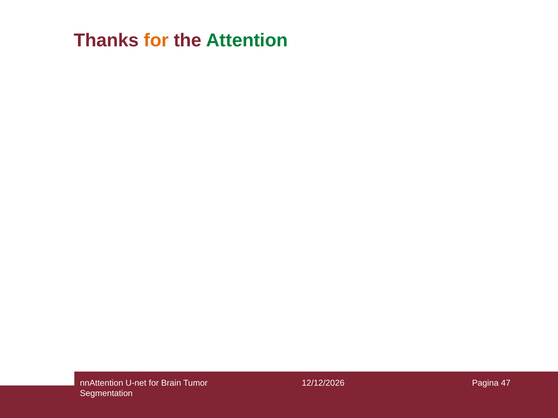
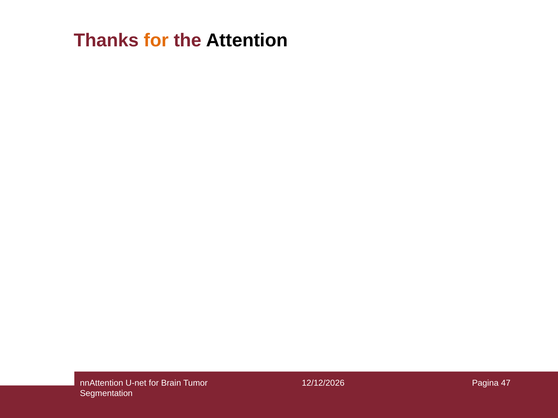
Attention colour: green -> black
